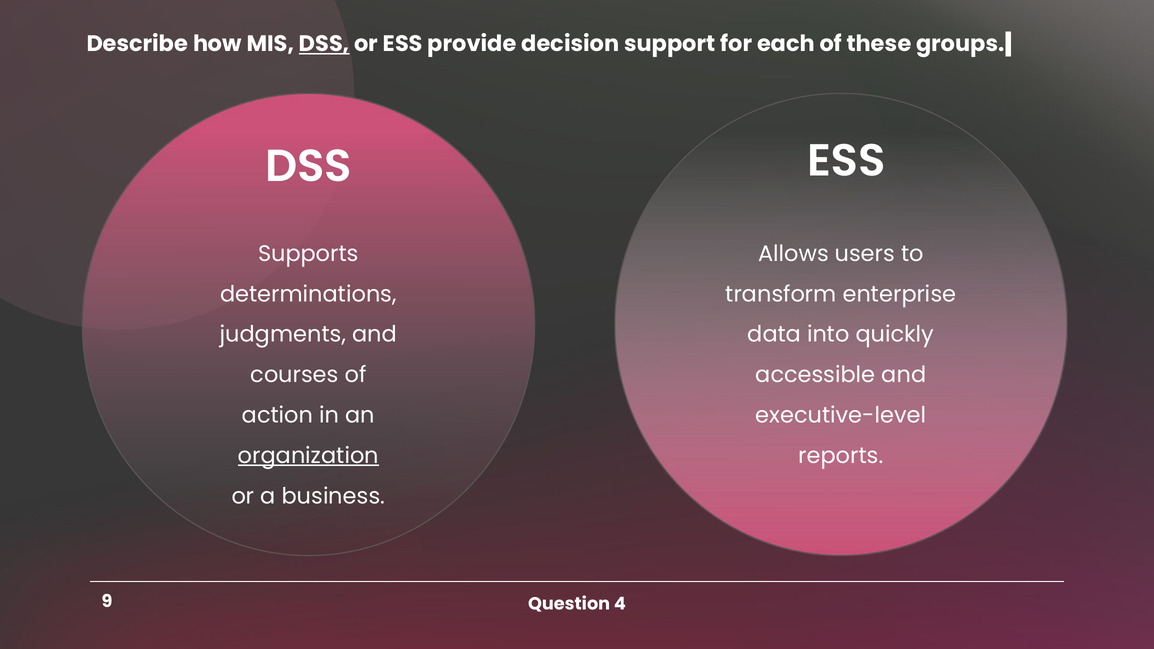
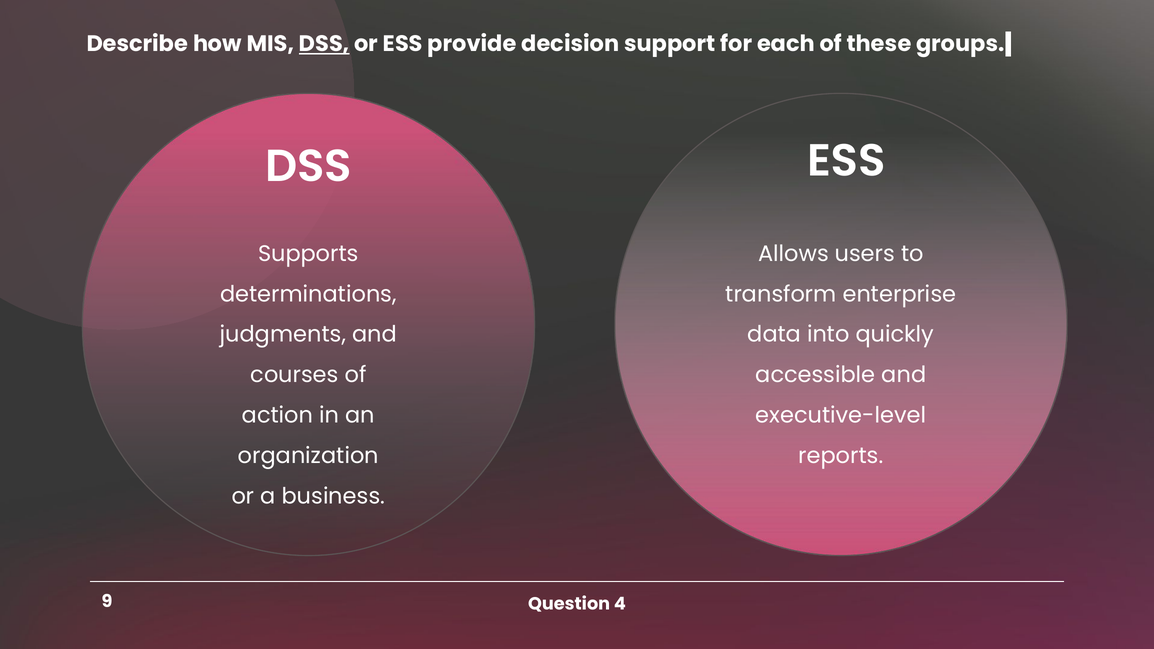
organization underline: present -> none
